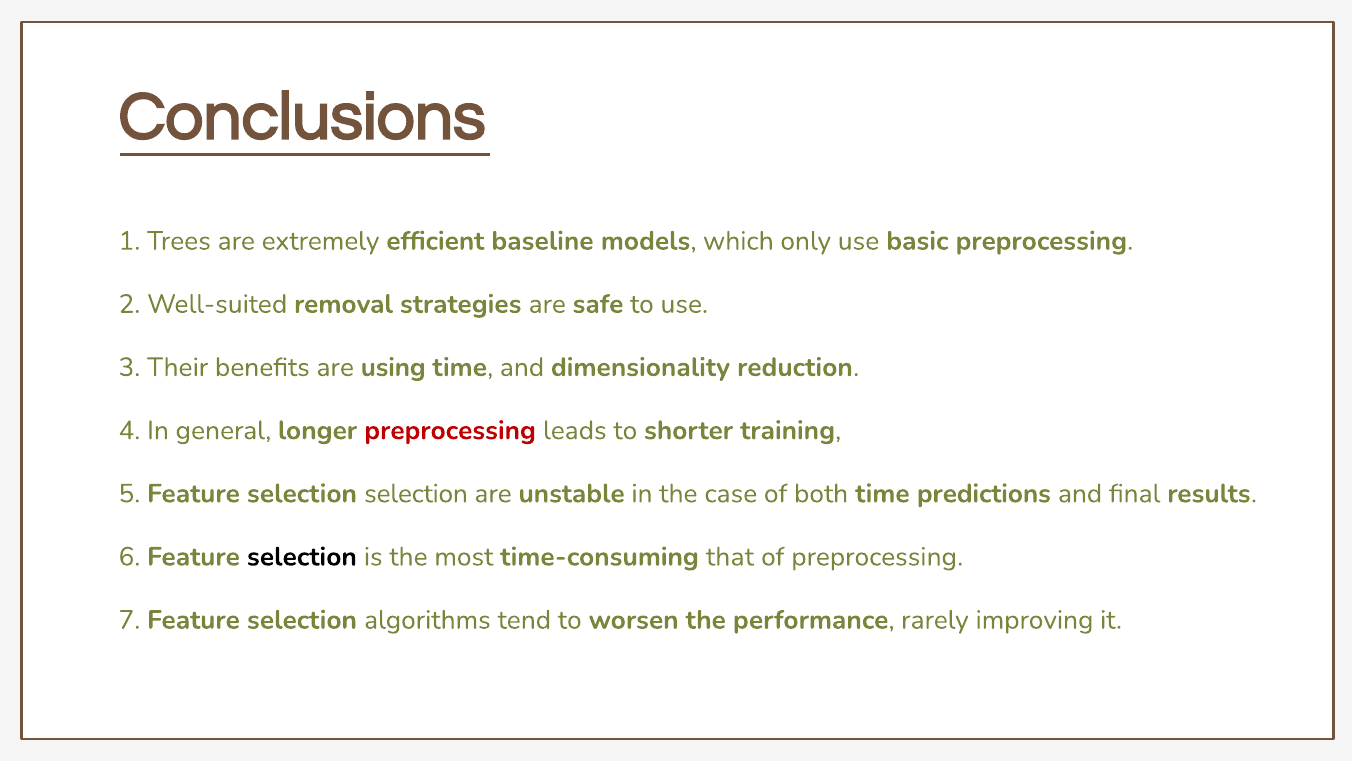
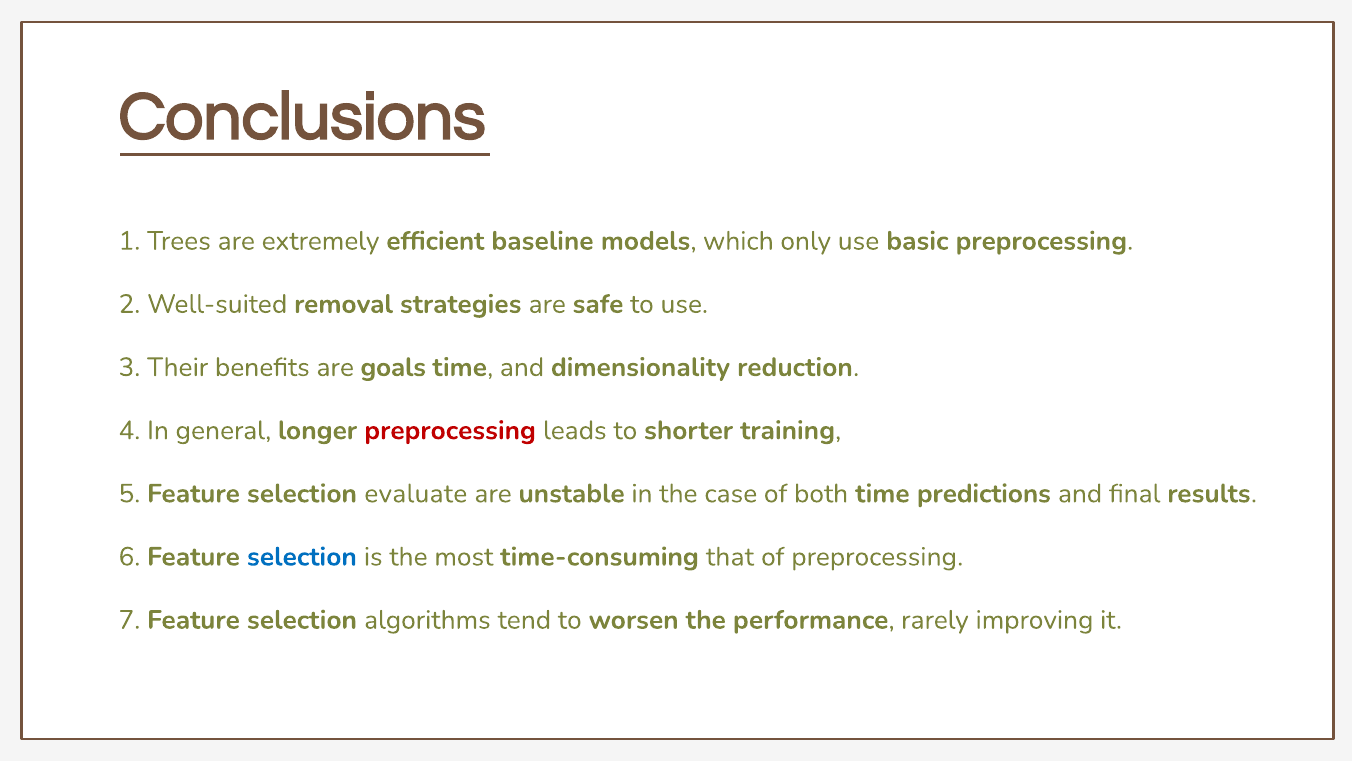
using: using -> goals
selection selection: selection -> evaluate
selection at (302, 556) colour: black -> blue
